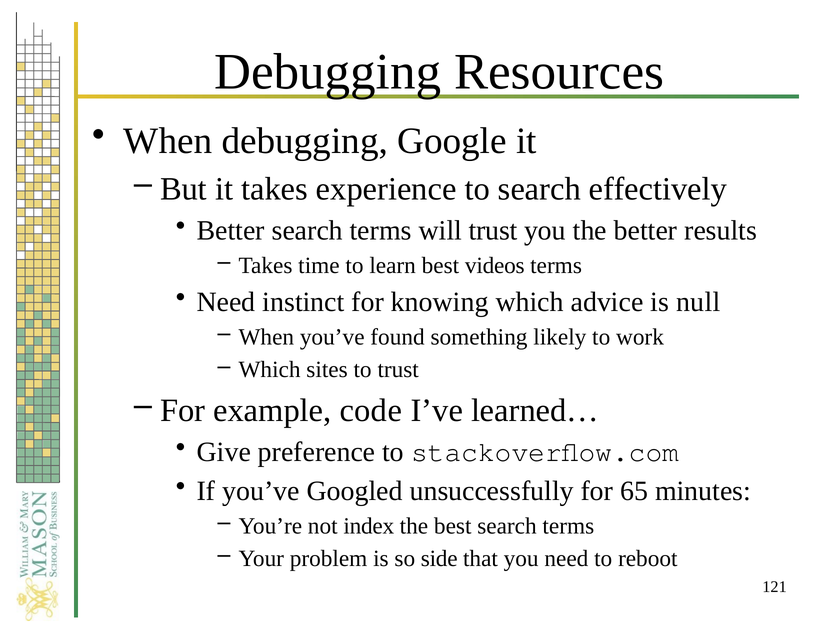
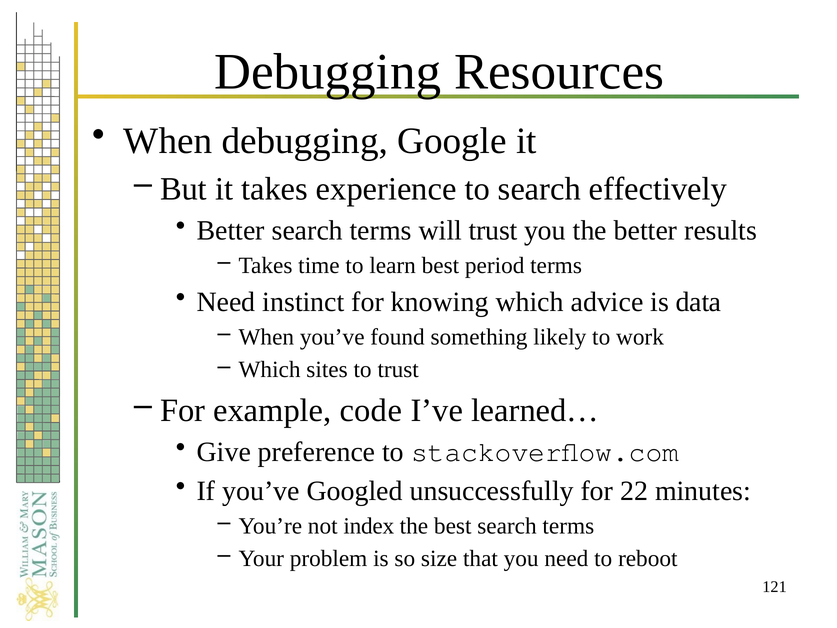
videos: videos -> period
null: null -> data
65: 65 -> 22
side: side -> size
